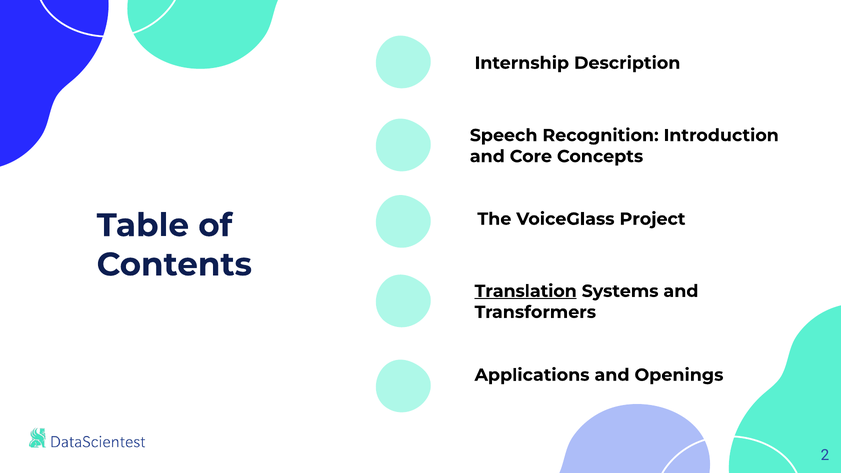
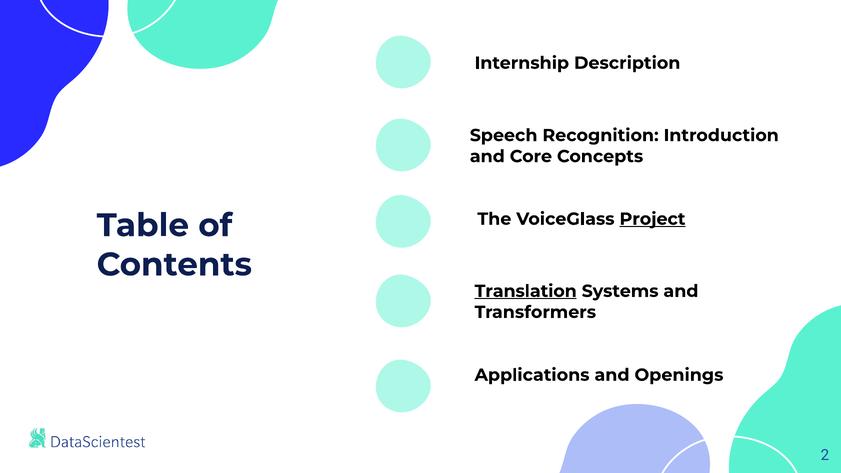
Project underline: none -> present
